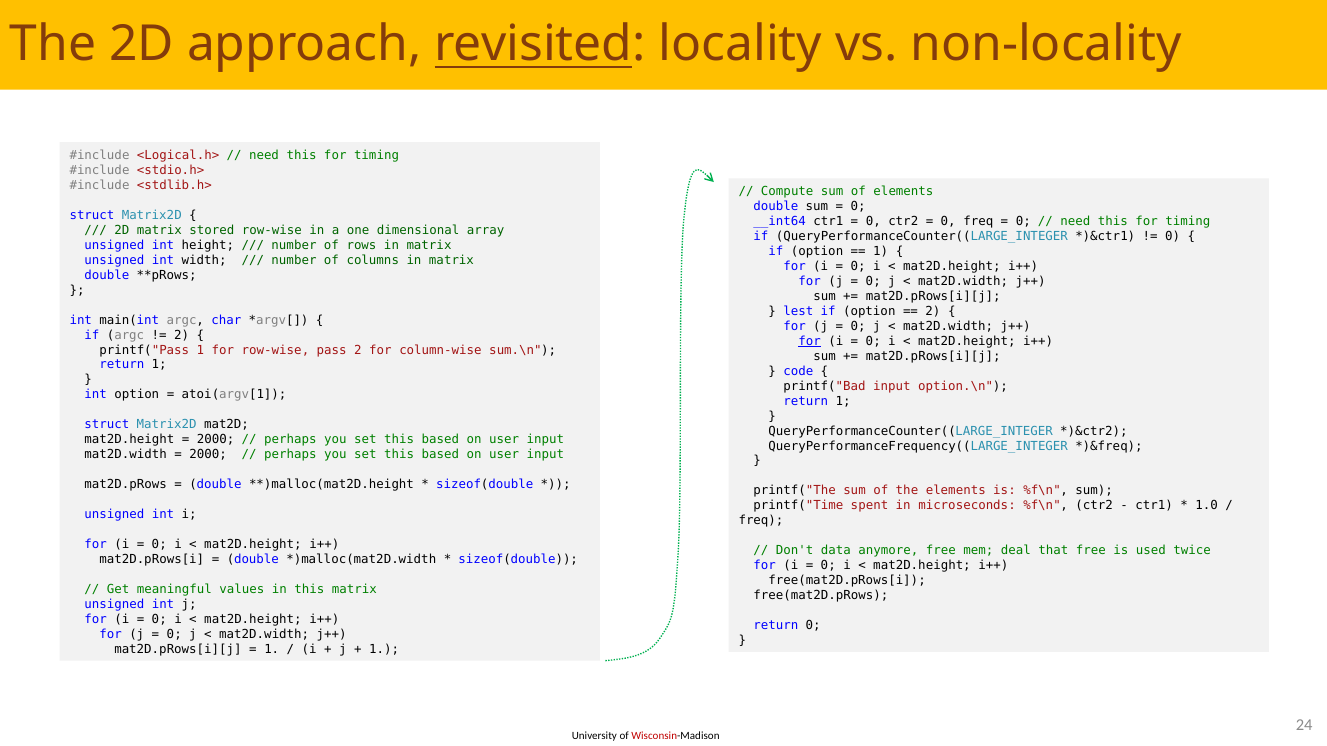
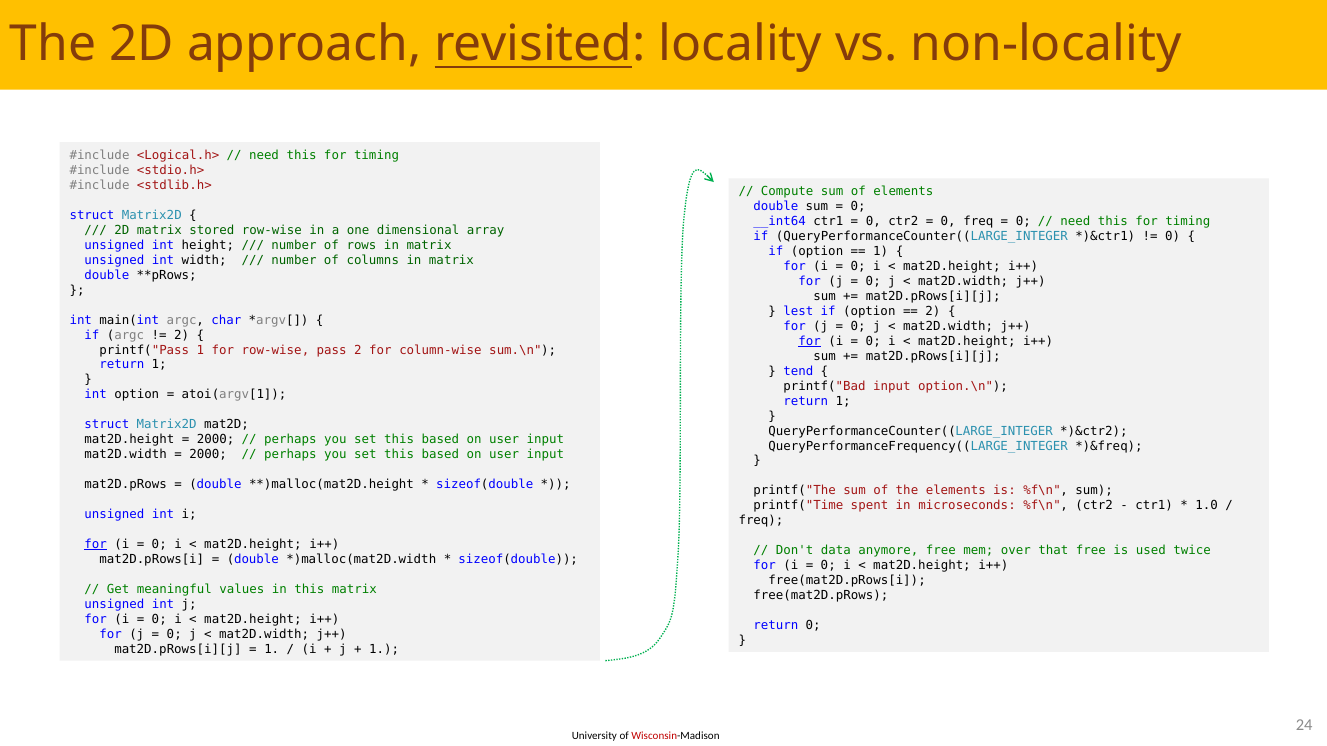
code: code -> tend
for at (96, 545) underline: none -> present
deal: deal -> over
